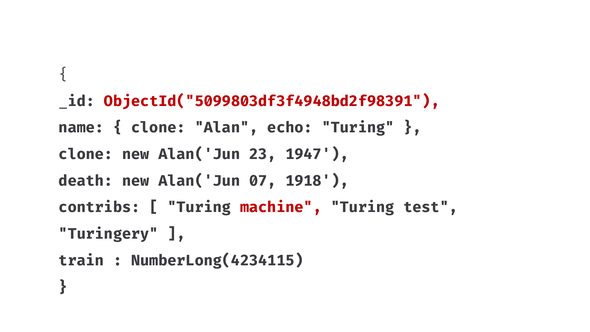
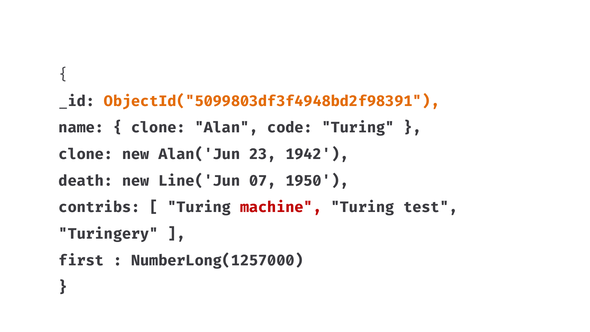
ObjectId("5099803df3f4948bd2f98391 colour: red -> orange
echo: echo -> code
1947: 1947 -> 1942
death new Alan('Jun: Alan('Jun -> Line('Jun
1918: 1918 -> 1950
train: train -> first
NumberLong(4234115: NumberLong(4234115 -> NumberLong(1257000
